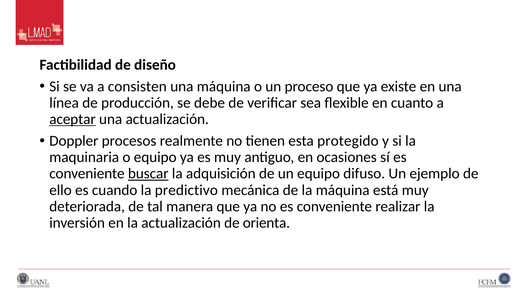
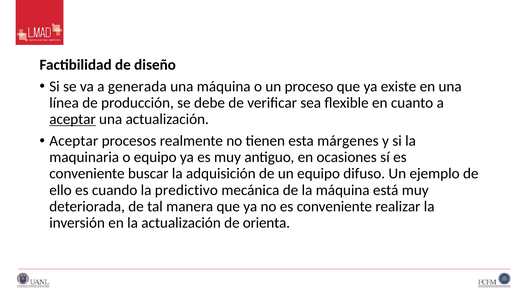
consisten: consisten -> generada
Doppler at (74, 141): Doppler -> Aceptar
protegido: protegido -> márgenes
buscar underline: present -> none
